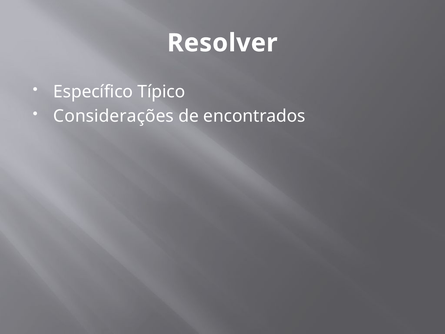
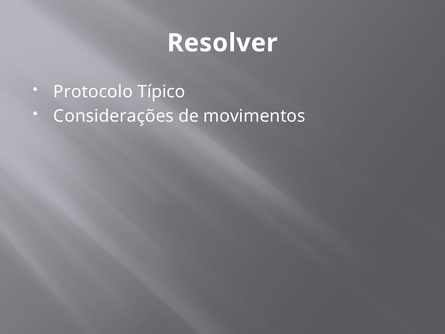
Específico: Específico -> Protocolo
encontrados: encontrados -> movimentos
